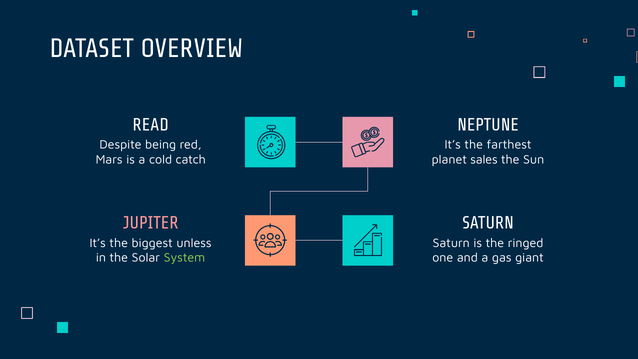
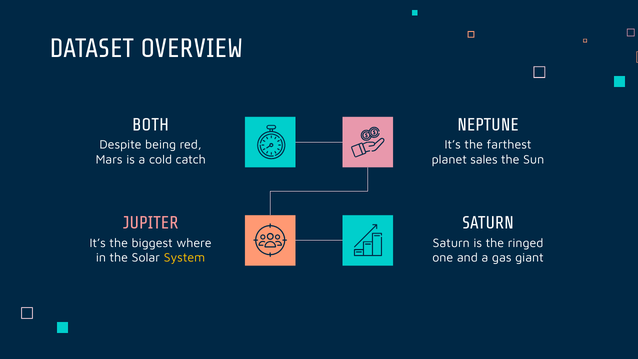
READ: READ -> BOTH
unless: unless -> where
System colour: light green -> yellow
